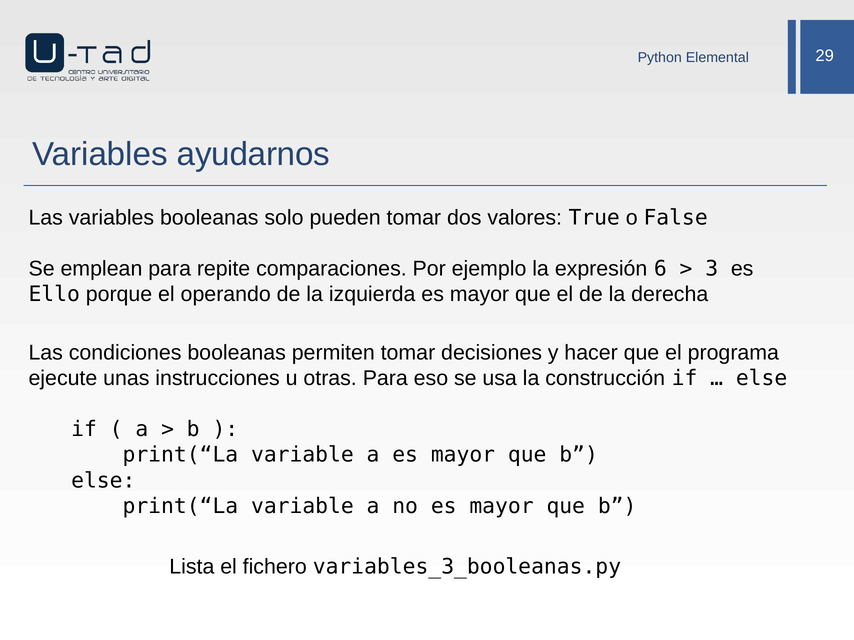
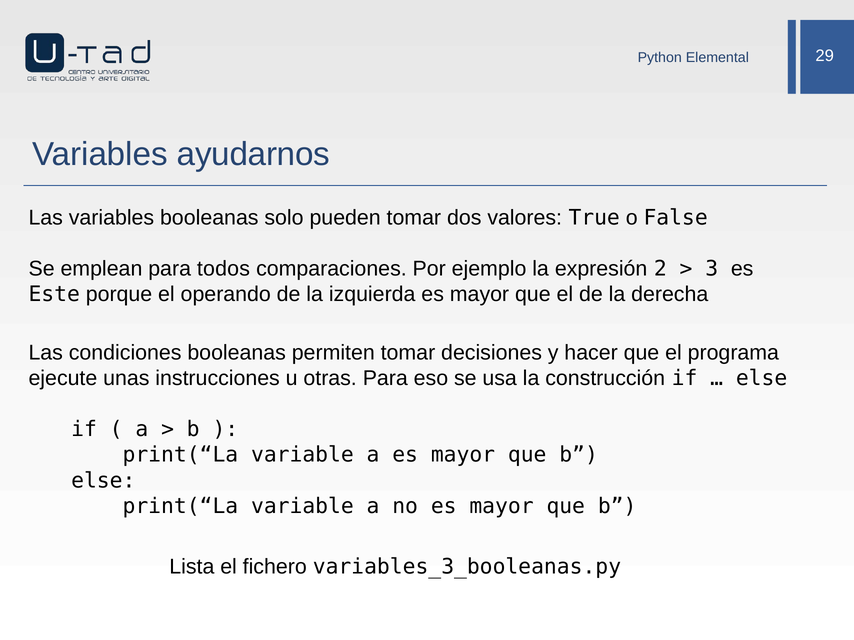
repite: repite -> todos
6: 6 -> 2
Ello: Ello -> Este
